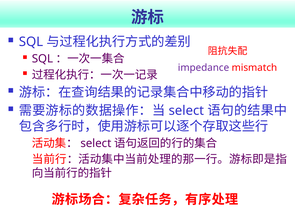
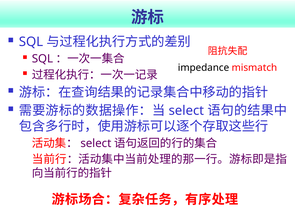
impedance colour: purple -> black
